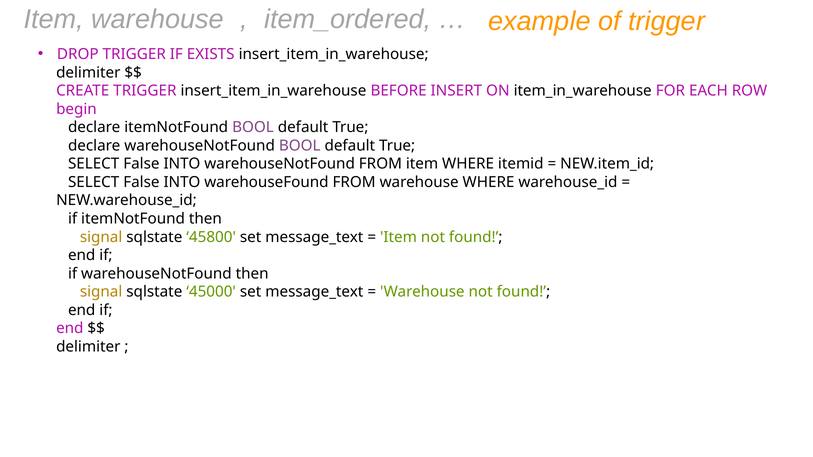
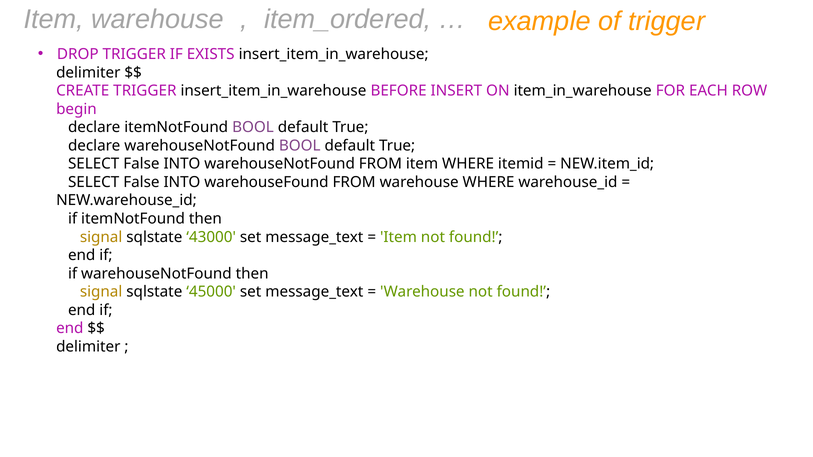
45800: 45800 -> 43000
